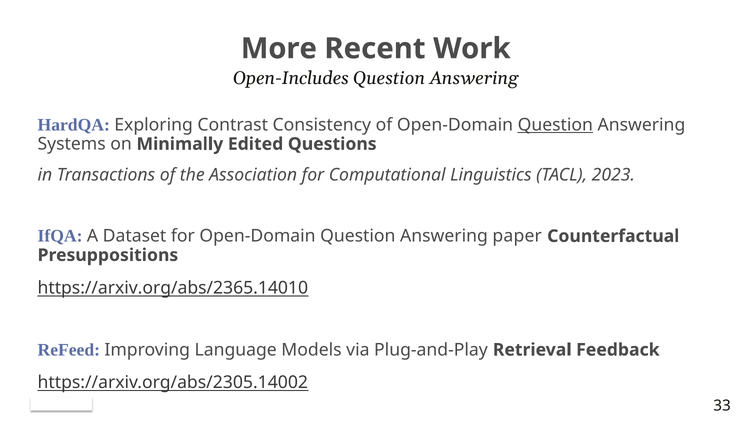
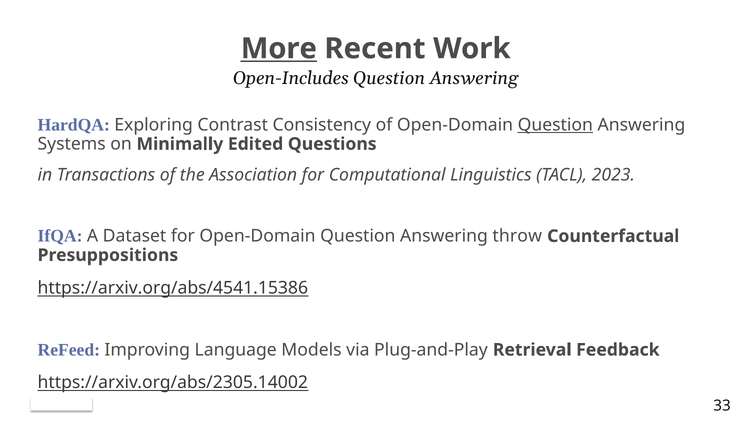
More underline: none -> present
paper: paper -> throw
https://arxiv.org/abs/2365.14010: https://arxiv.org/abs/2365.14010 -> https://arxiv.org/abs/4541.15386
